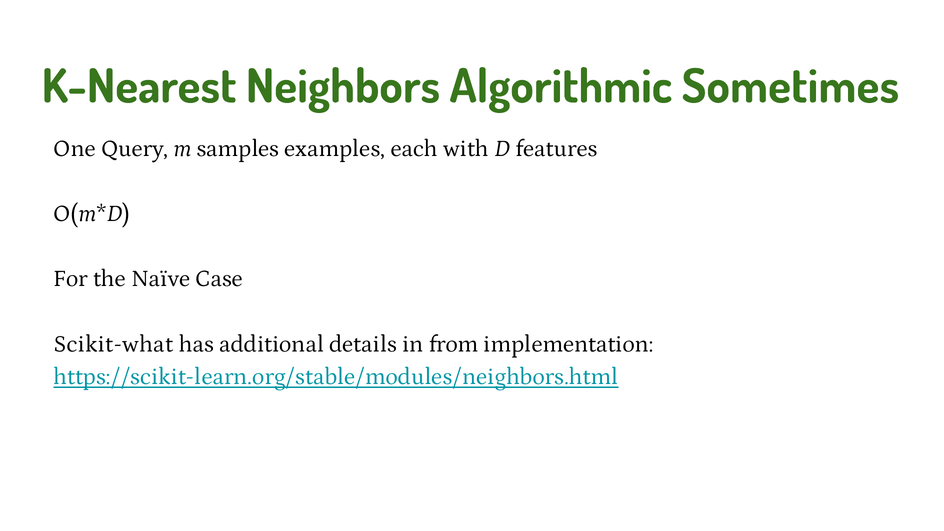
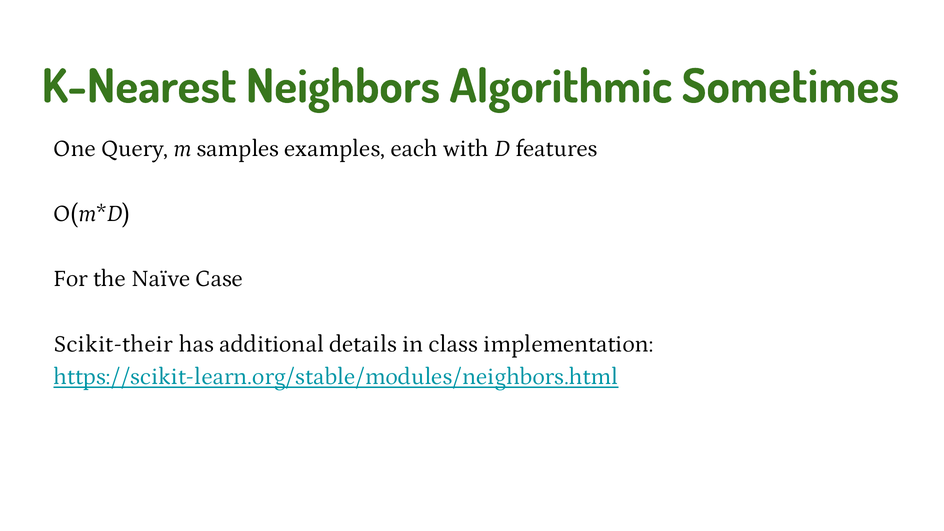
Scikit-what: Scikit-what -> Scikit-their
from: from -> class
